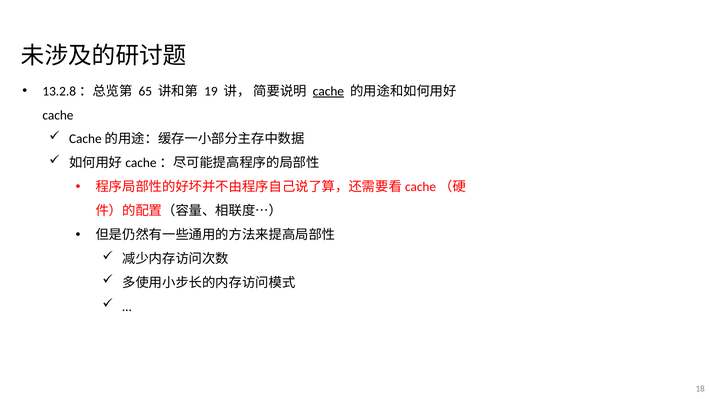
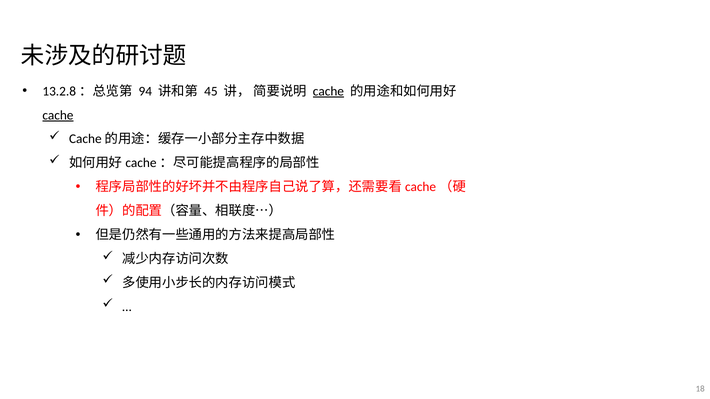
65: 65 -> 94
19: 19 -> 45
cache at (58, 115) underline: none -> present
